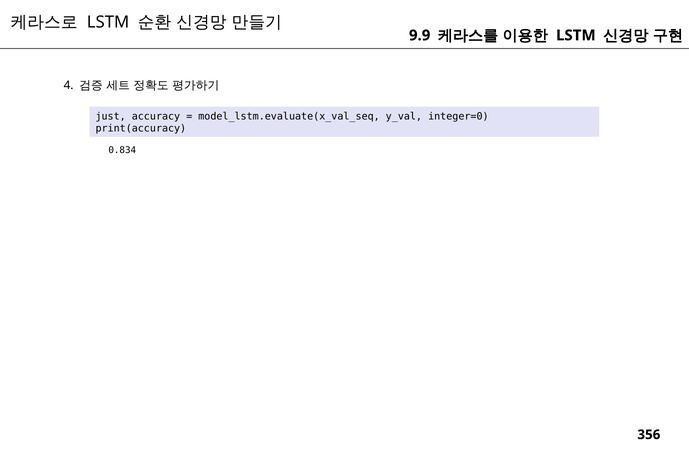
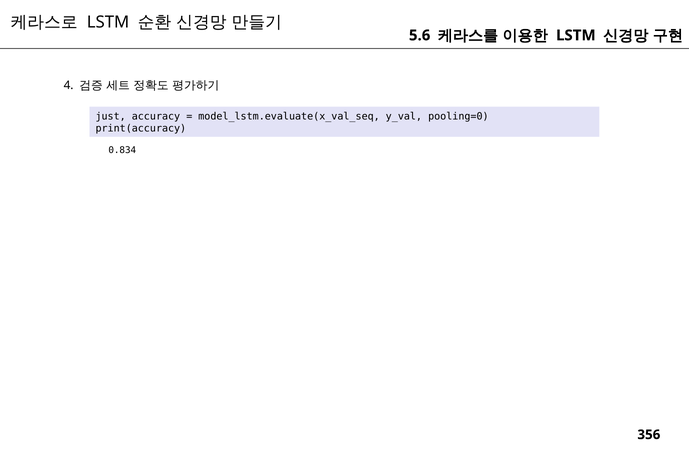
9.9: 9.9 -> 5.6
integer=0: integer=0 -> pooling=0
